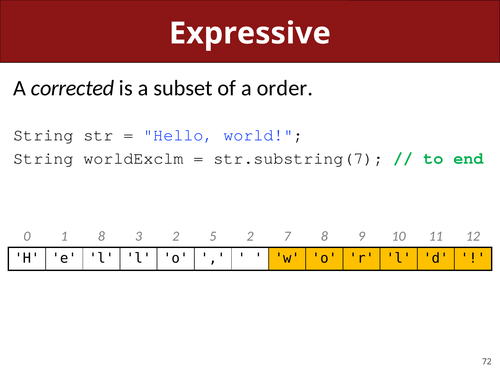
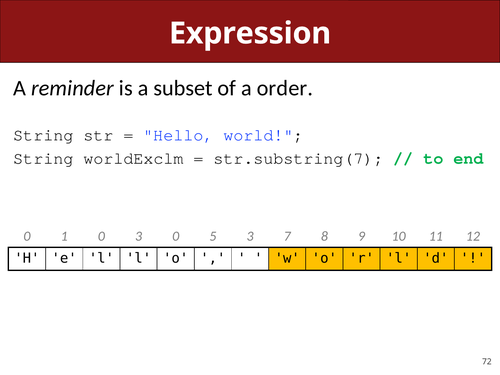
Expressive: Expressive -> Expression
corrected: corrected -> reminder
1 8: 8 -> 0
3 2: 2 -> 0
5 2: 2 -> 3
